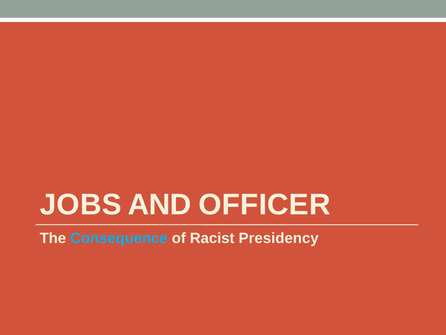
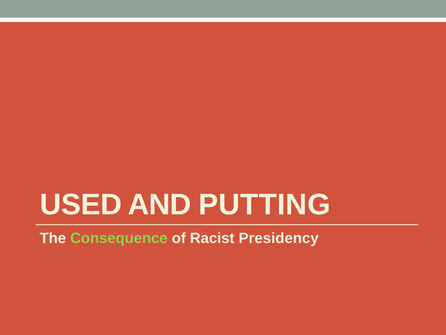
JOBS: JOBS -> USED
OFFICER: OFFICER -> PUTTING
Consequence colour: light blue -> light green
